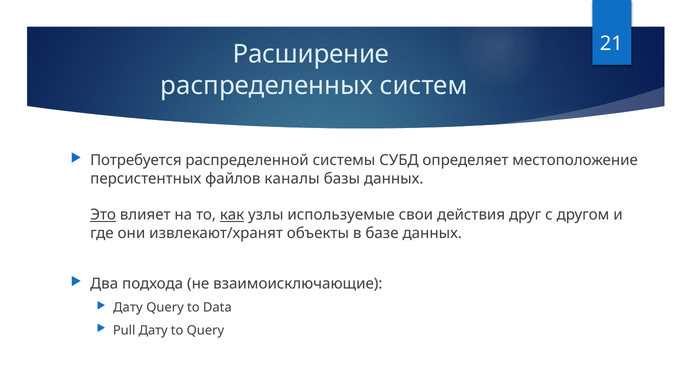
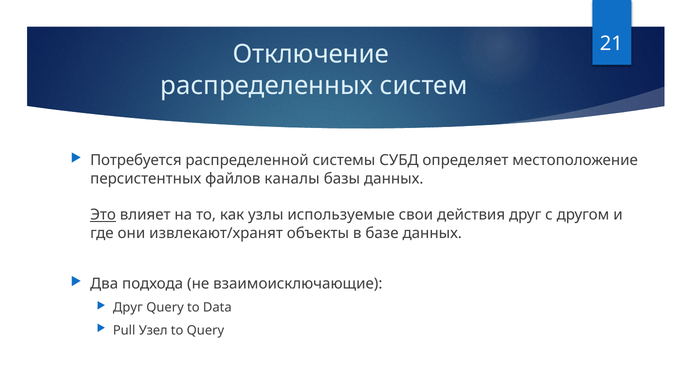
Расширение: Расширение -> Отключение
как underline: present -> none
Дату at (128, 308): Дату -> Друг
Pull Дату: Дату -> Узел
